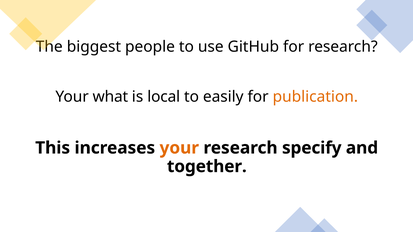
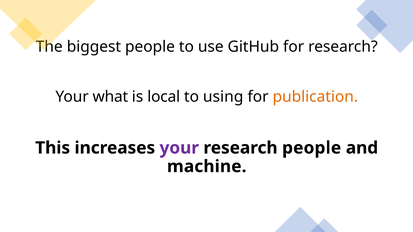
easily: easily -> using
your at (179, 148) colour: orange -> purple
research specify: specify -> people
together: together -> machine
